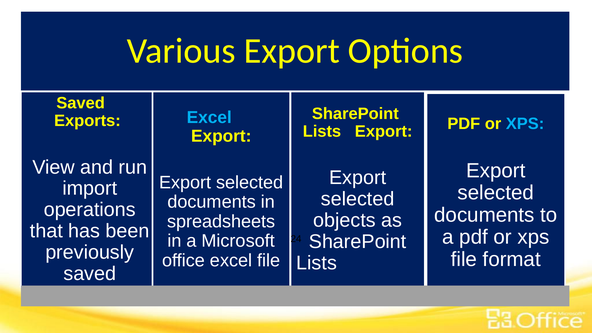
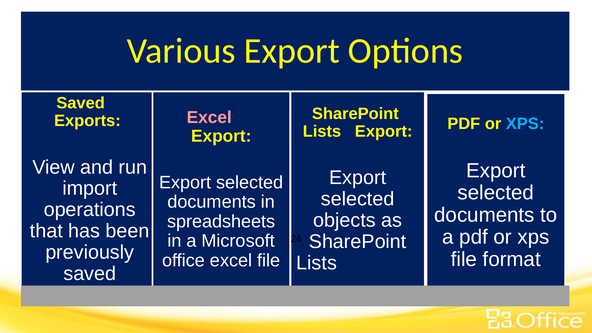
Excel at (209, 117) colour: light blue -> pink
